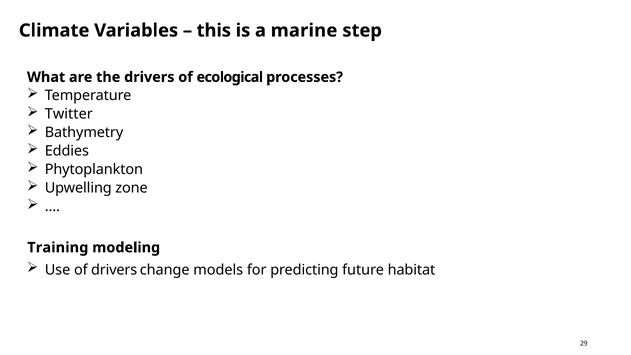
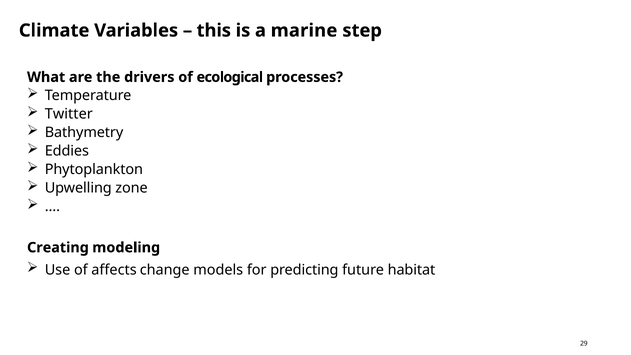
Training: Training -> Creating
of drivers: drivers -> affects
